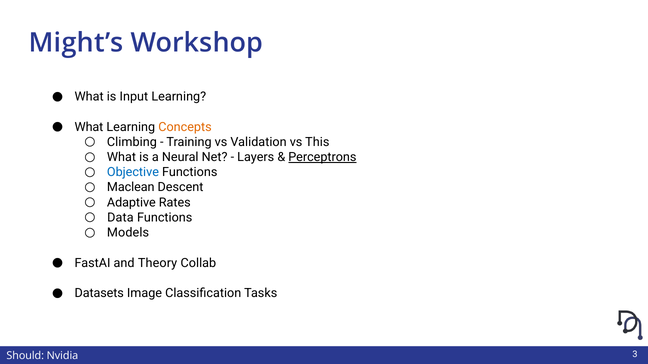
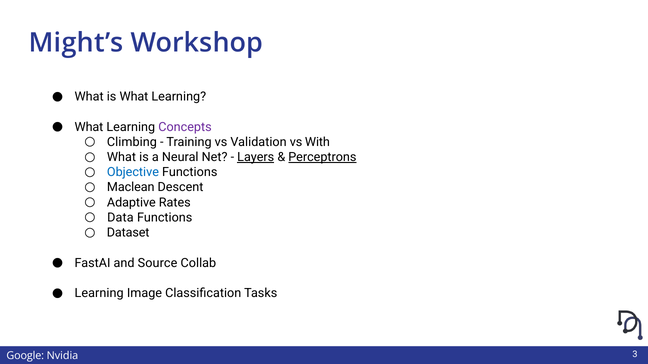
is Input: Input -> What
Concepts colour: orange -> purple
This: This -> With
Layers underline: none -> present
Models: Models -> Dataset
Theory: Theory -> Source
Datasets at (99, 293): Datasets -> Learning
Should: Should -> Google
